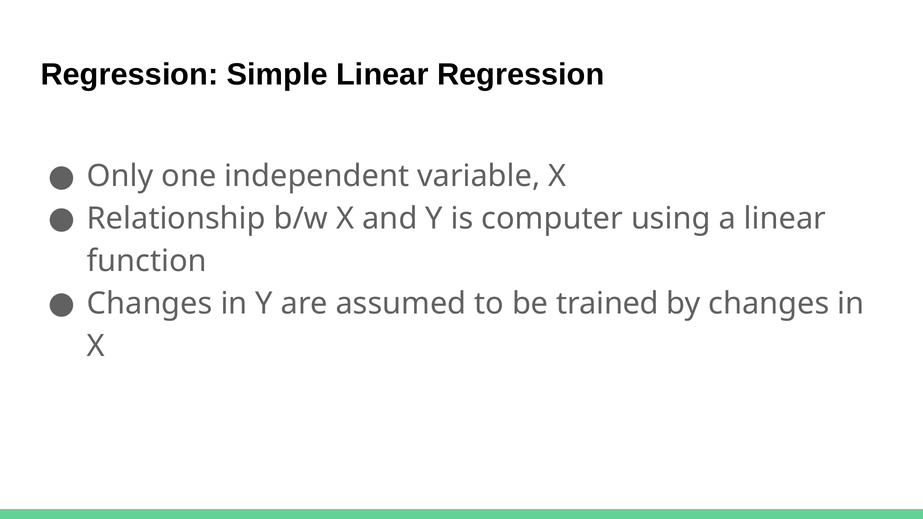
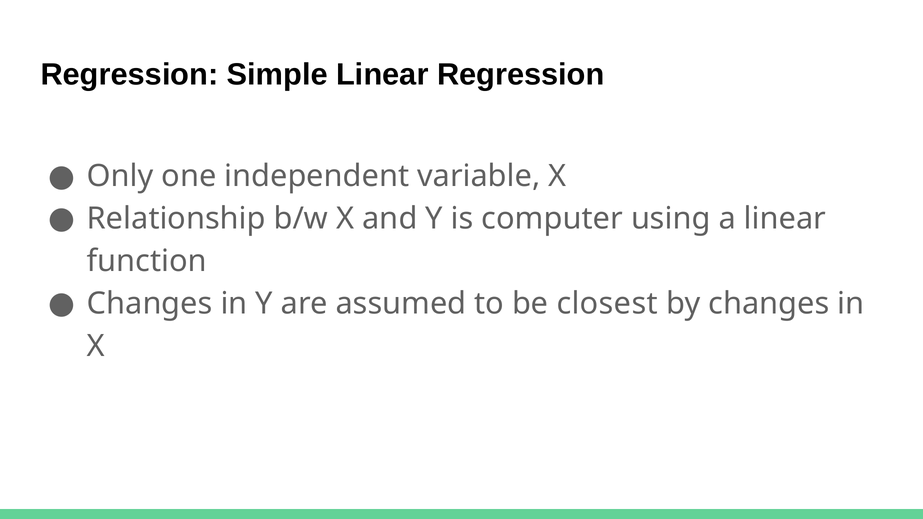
trained: trained -> closest
